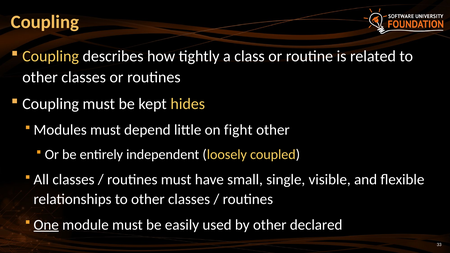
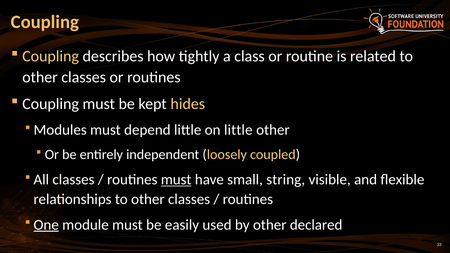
on fight: fight -> little
must at (176, 180) underline: none -> present
single: single -> string
